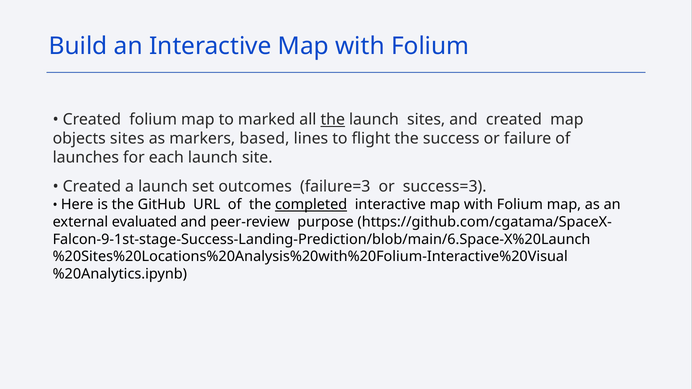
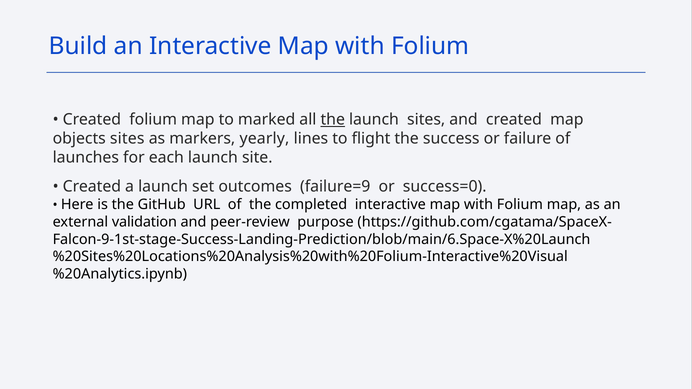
based: based -> yearly
failure=3: failure=3 -> failure=9
success=3: success=3 -> success=0
completed underline: present -> none
evaluated: evaluated -> validation
